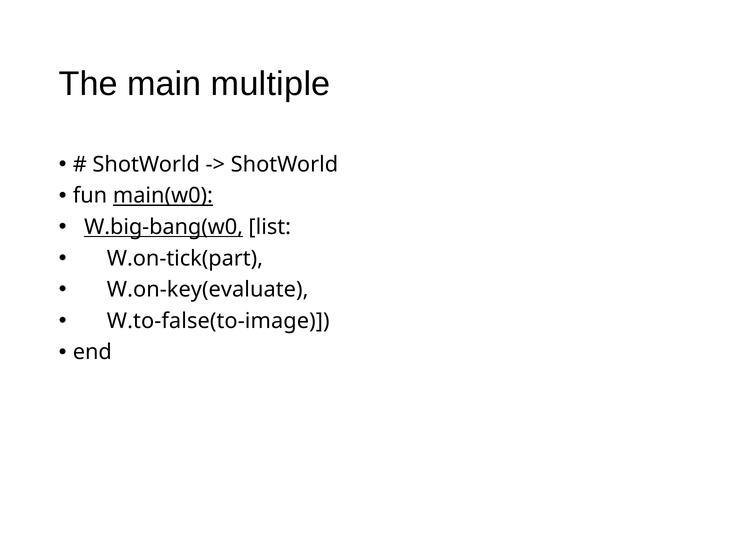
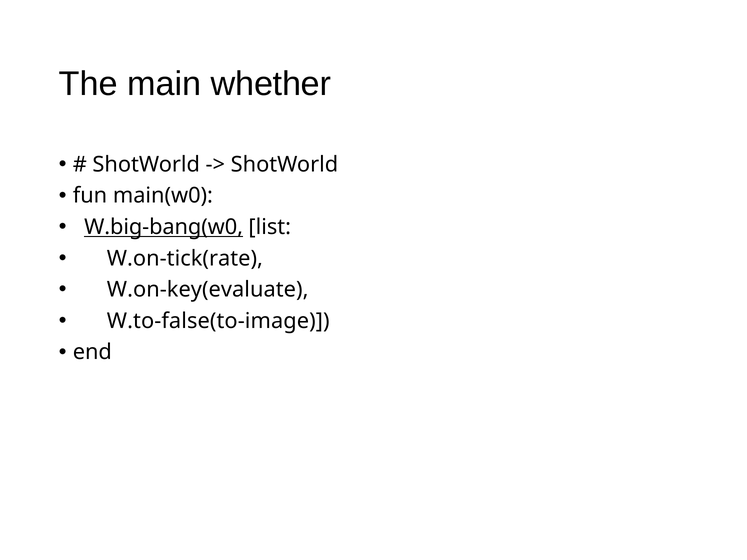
multiple: multiple -> whether
main(w0 underline: present -> none
W.on-tick(part: W.on-tick(part -> W.on-tick(rate
